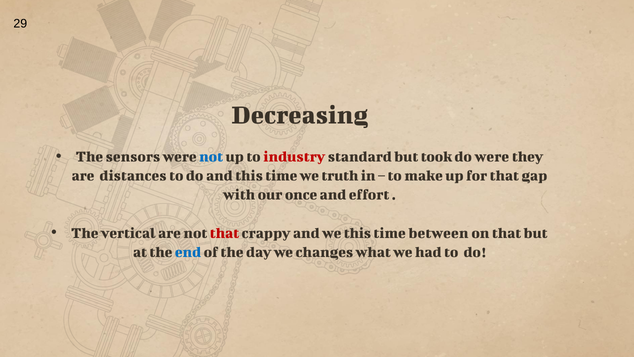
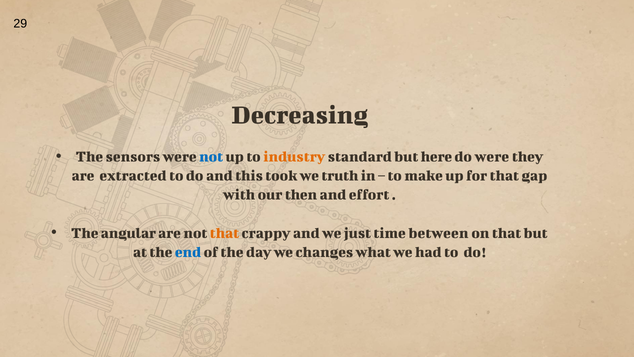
industry colour: red -> orange
took: took -> here
distances: distances -> extracted
and this time: time -> took
once: once -> then
vertical: vertical -> angular
that at (224, 233) colour: red -> orange
we this: this -> just
